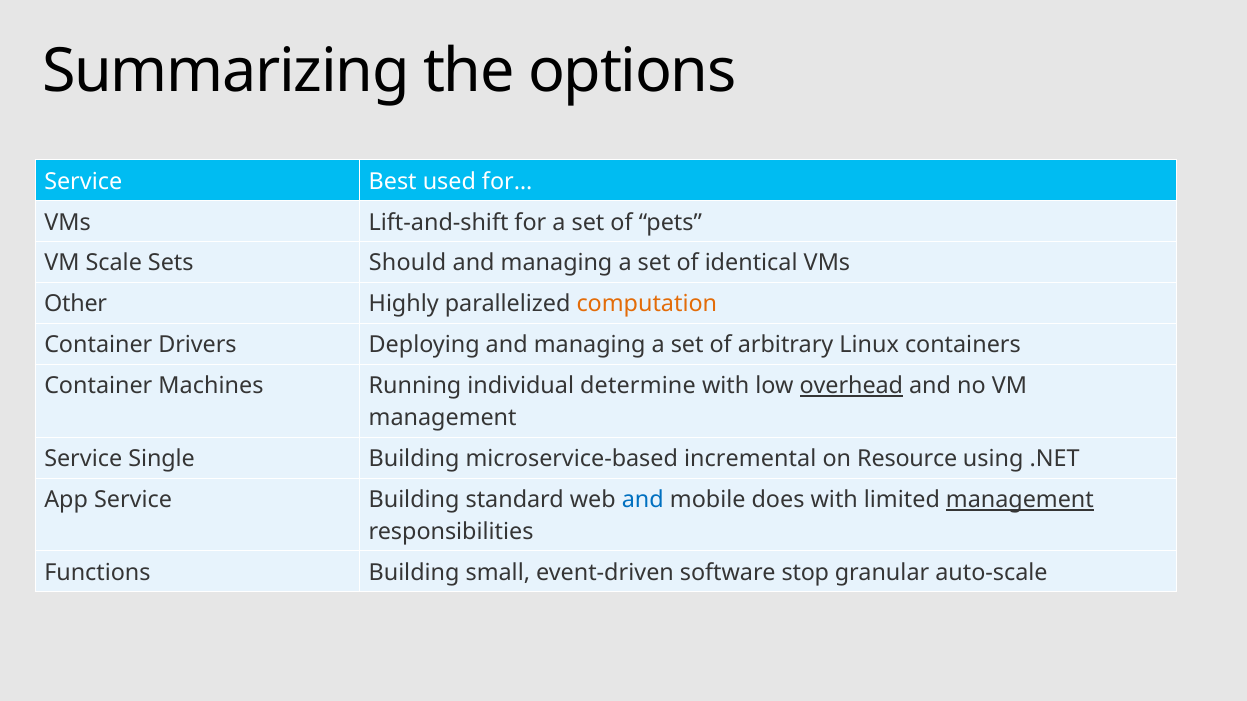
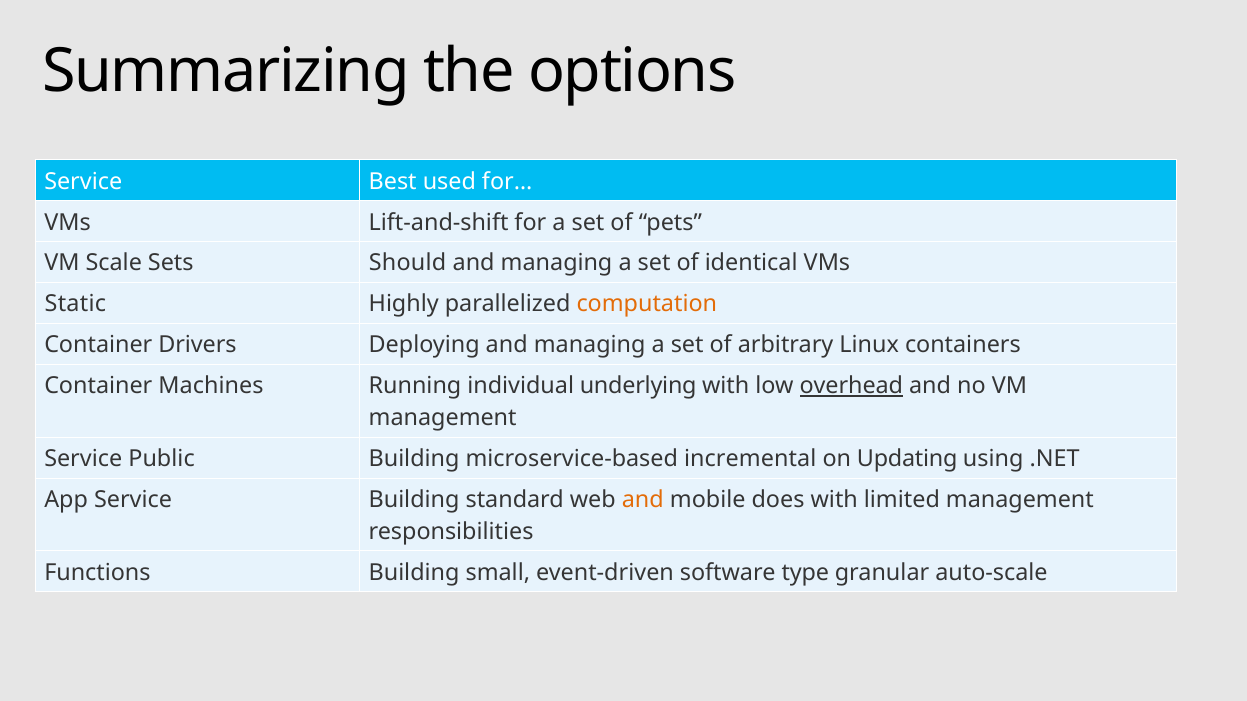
Other: Other -> Static
determine: determine -> underlying
Single: Single -> Public
Resource: Resource -> Updating
and at (643, 500) colour: blue -> orange
management at (1020, 500) underline: present -> none
stop: stop -> type
